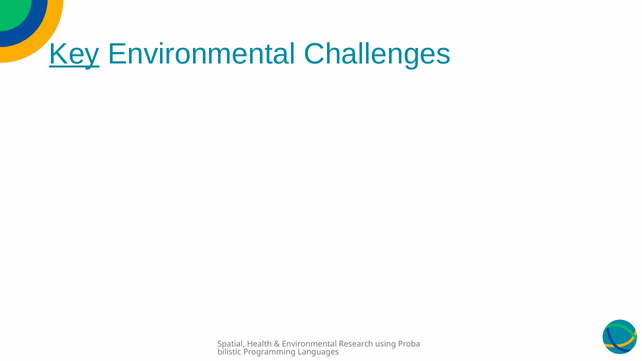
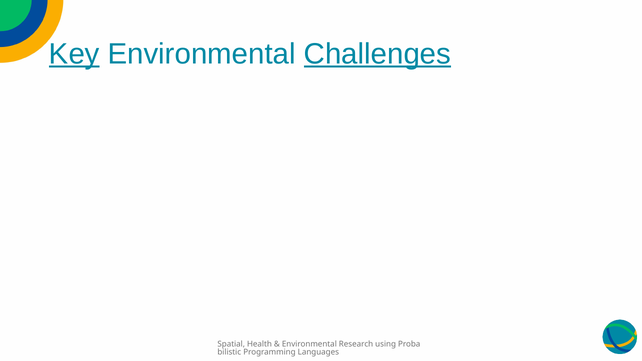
Challenges underline: none -> present
